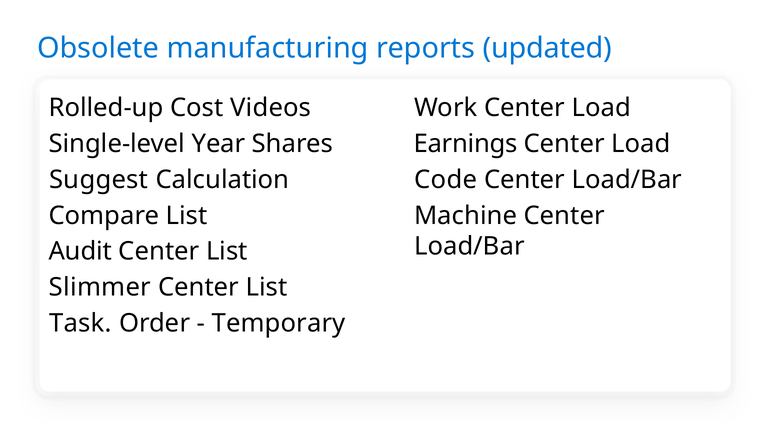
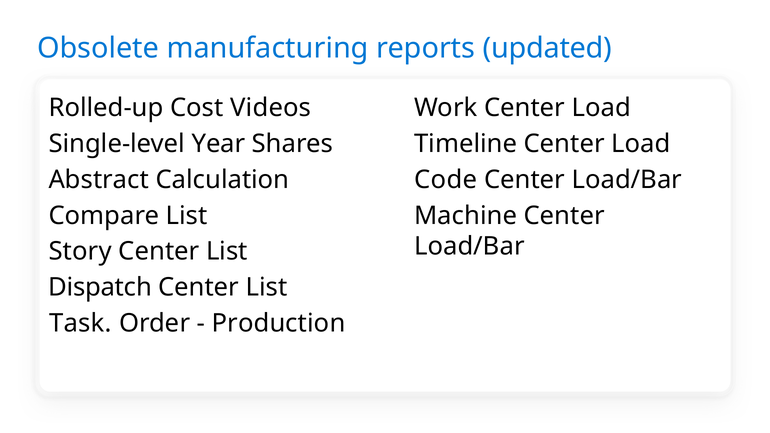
Earnings: Earnings -> Timeline
Suggest: Suggest -> Abstract
Audit: Audit -> Story
Slimmer: Slimmer -> Dispatch
Temporary: Temporary -> Production
